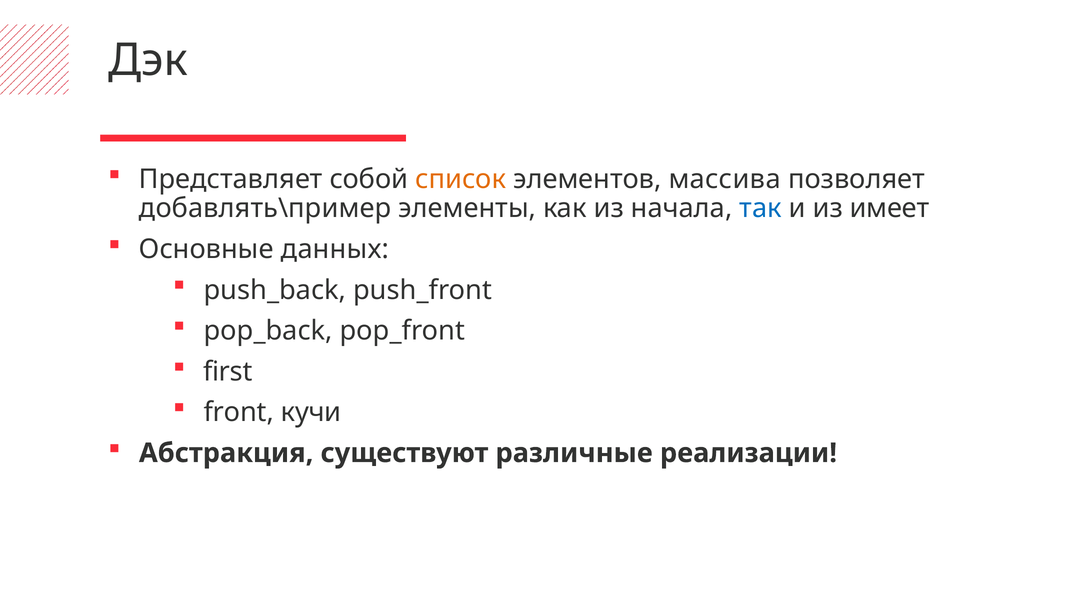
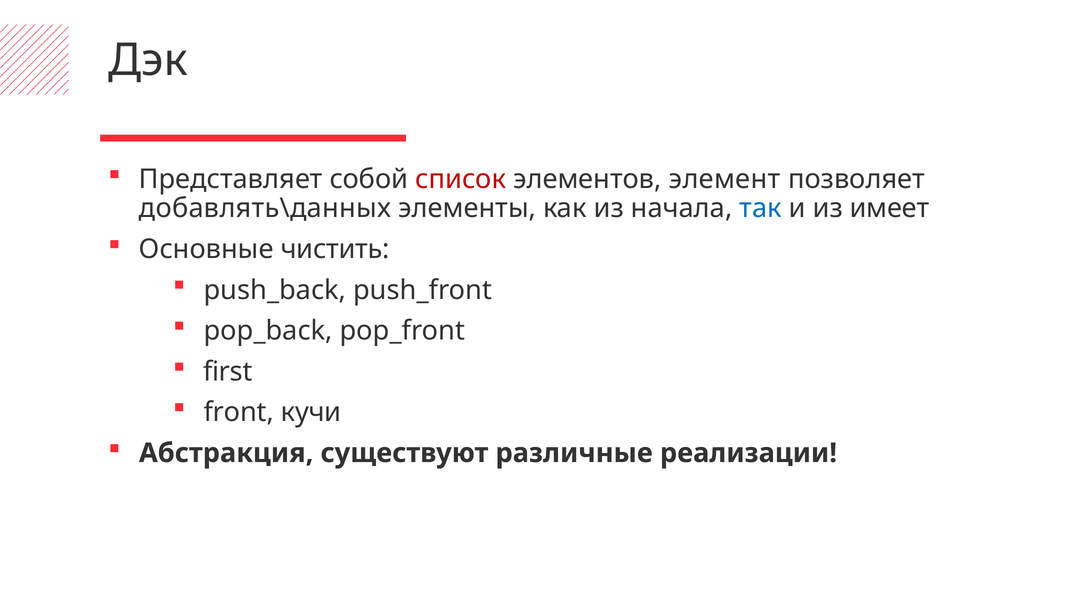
список colour: orange -> red
массива: массива -> элемент
добавлять\пример: добавлять\пример -> добавлять\данных
данных: данных -> чистить
